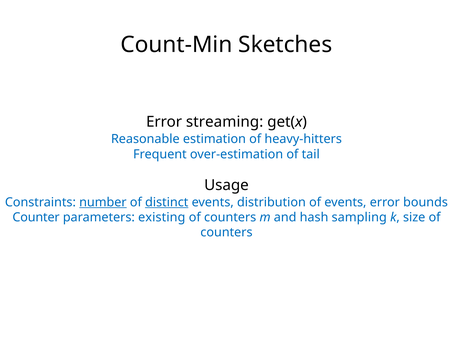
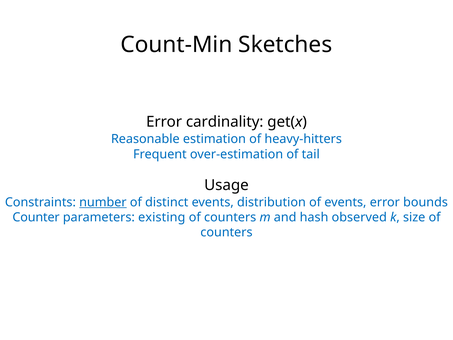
streaming: streaming -> cardinality
distinct underline: present -> none
sampling: sampling -> observed
